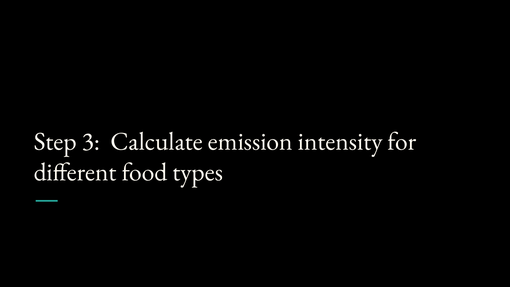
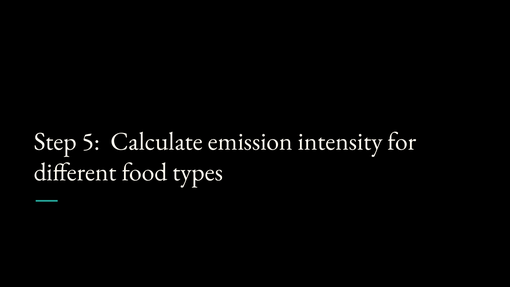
3: 3 -> 5
